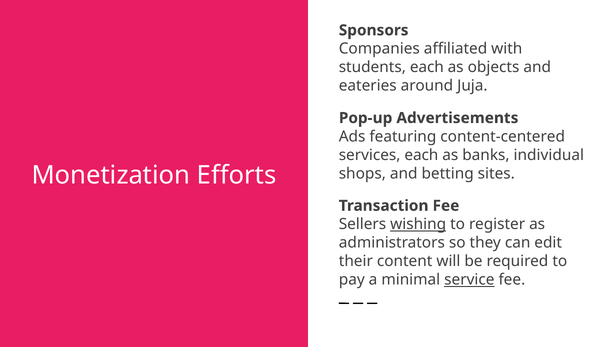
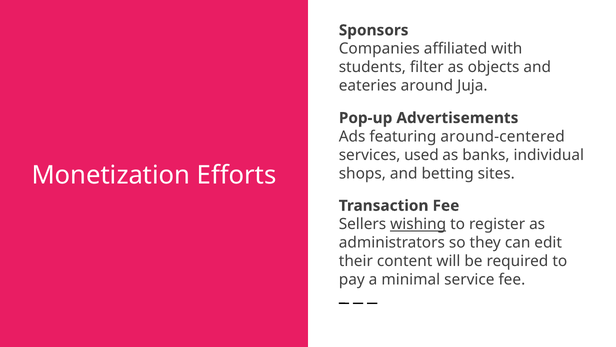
students each: each -> filter
content-centered: content-centered -> around-centered
services each: each -> used
service underline: present -> none
